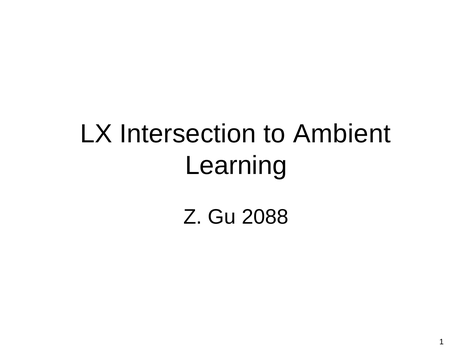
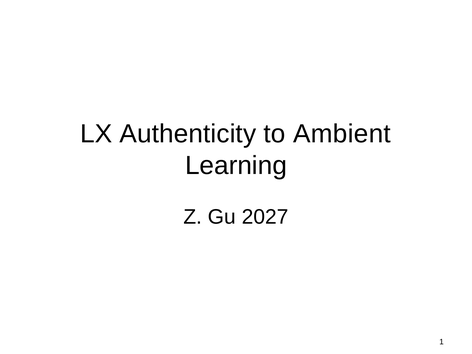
Intersection: Intersection -> Authenticity
2088: 2088 -> 2027
